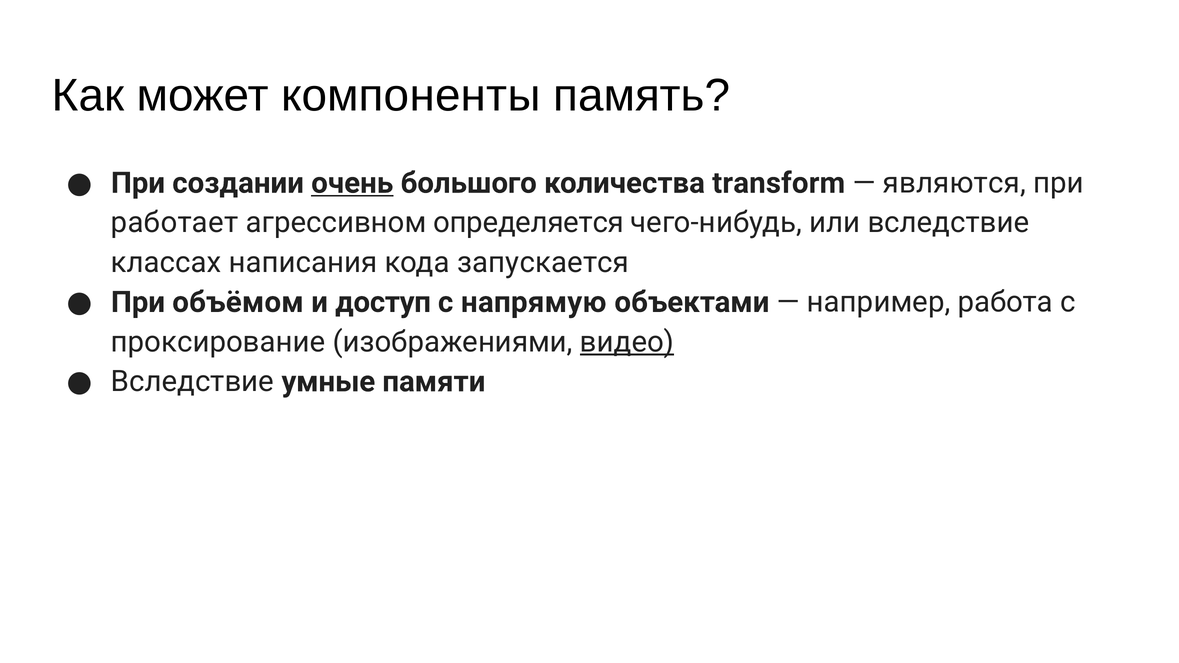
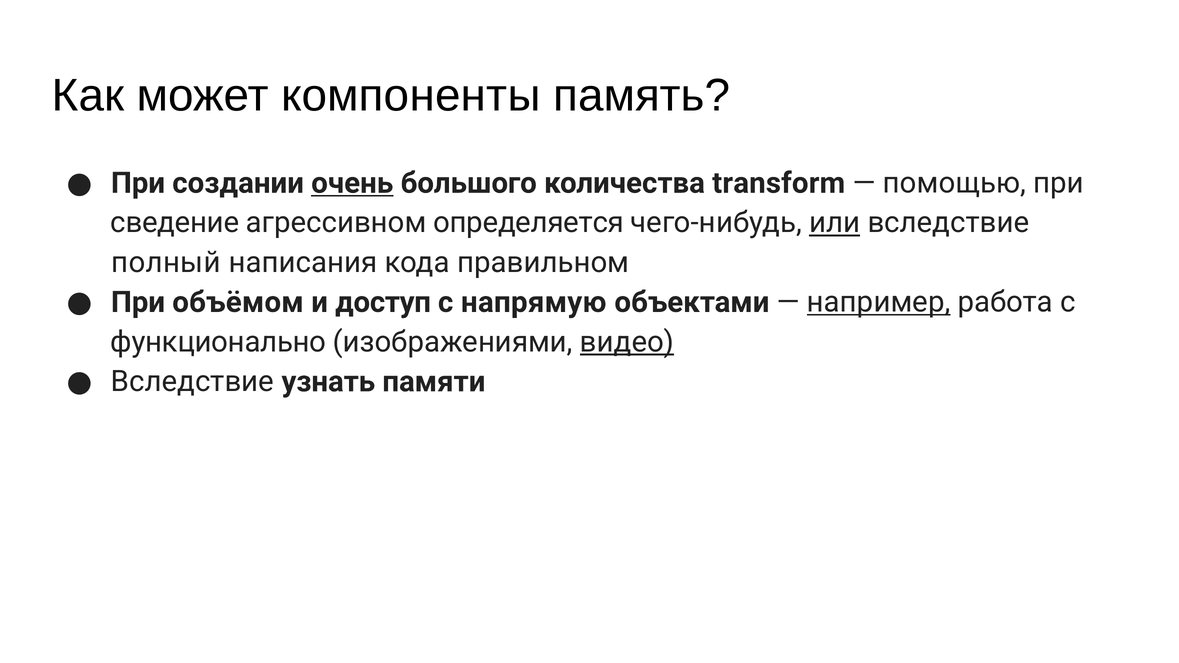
являются: являются -> помощью
работает: работает -> сведение
или underline: none -> present
классах: классах -> полный
запускается: запускается -> правильном
например underline: none -> present
проксирование: проксирование -> функционально
умные: умные -> узнать
